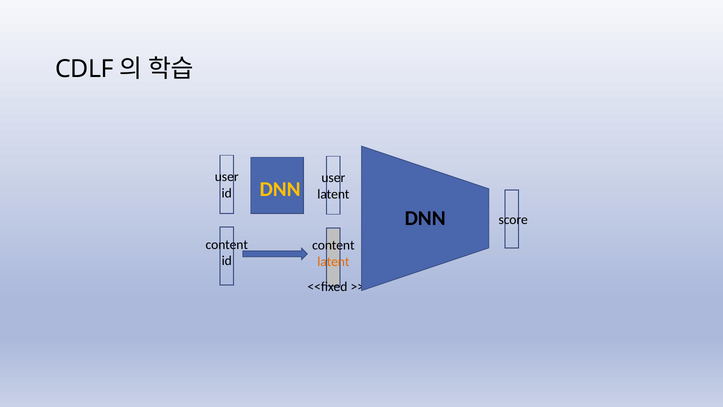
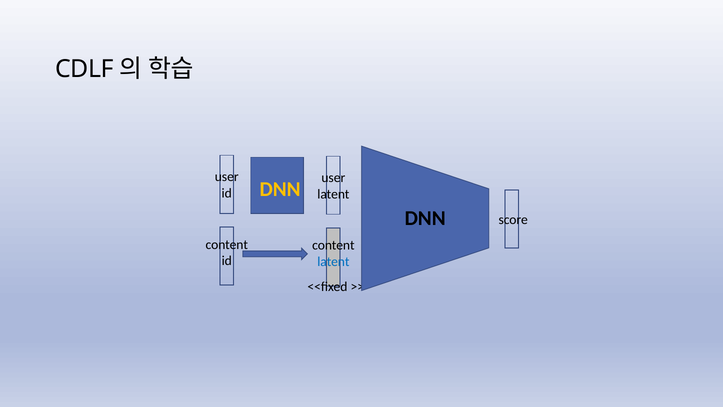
latent at (333, 262) colour: orange -> blue
